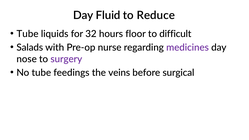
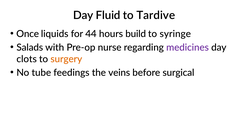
Reduce: Reduce -> Tardive
Tube at (28, 34): Tube -> Once
32: 32 -> 44
floor: floor -> build
difficult: difficult -> syringe
nose: nose -> clots
surgery colour: purple -> orange
